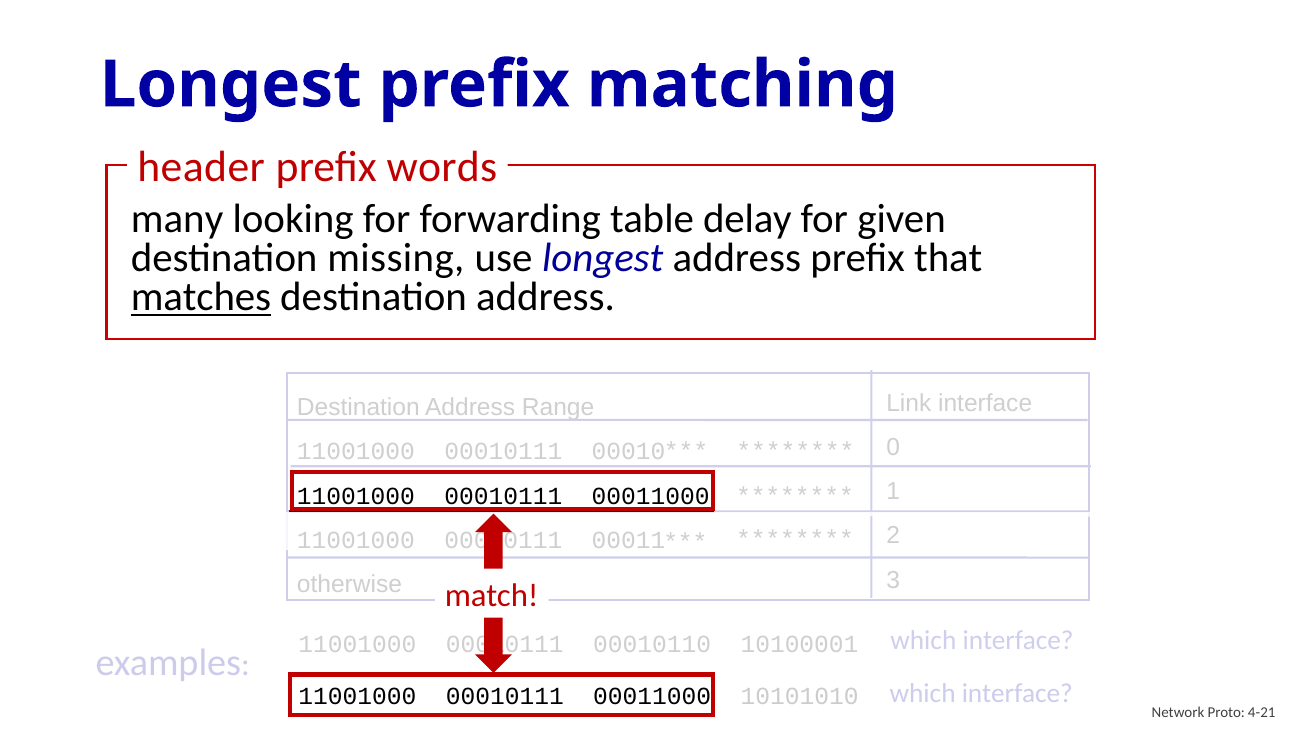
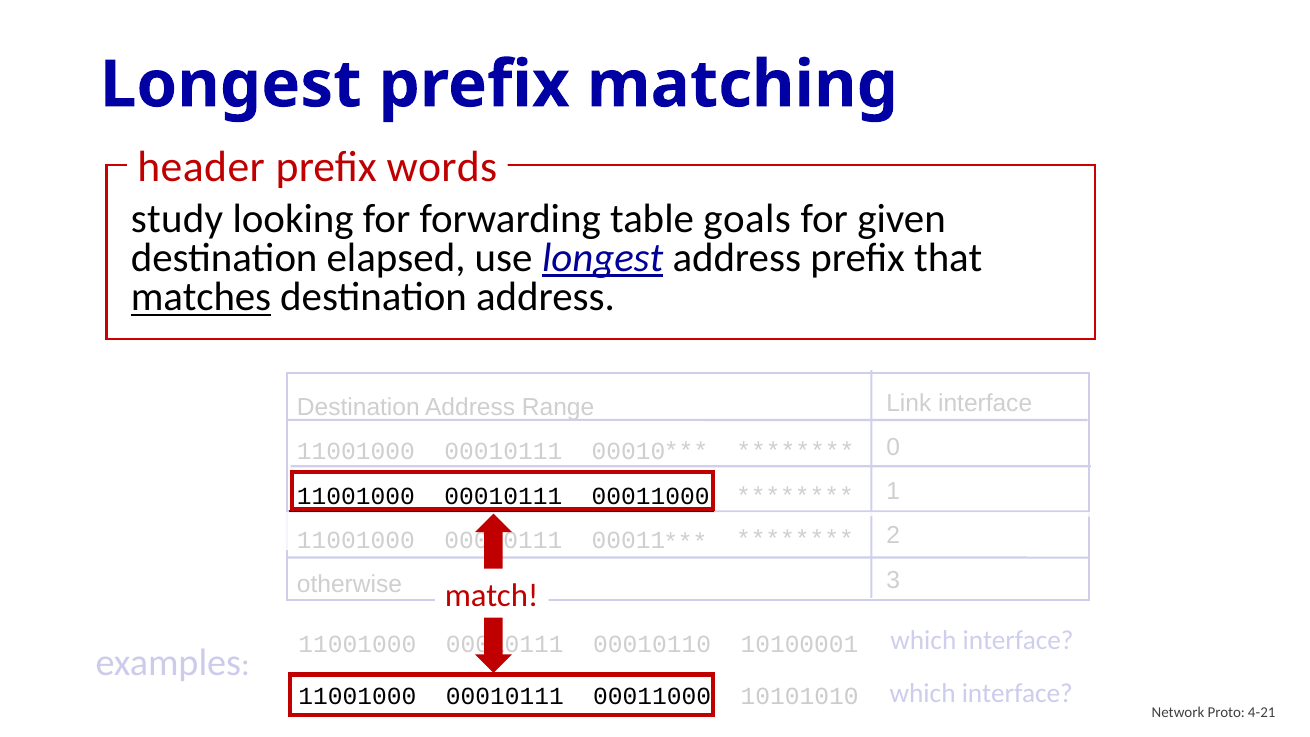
many: many -> study
delay: delay -> goals
missing: missing -> elapsed
longest at (603, 258) underline: none -> present
